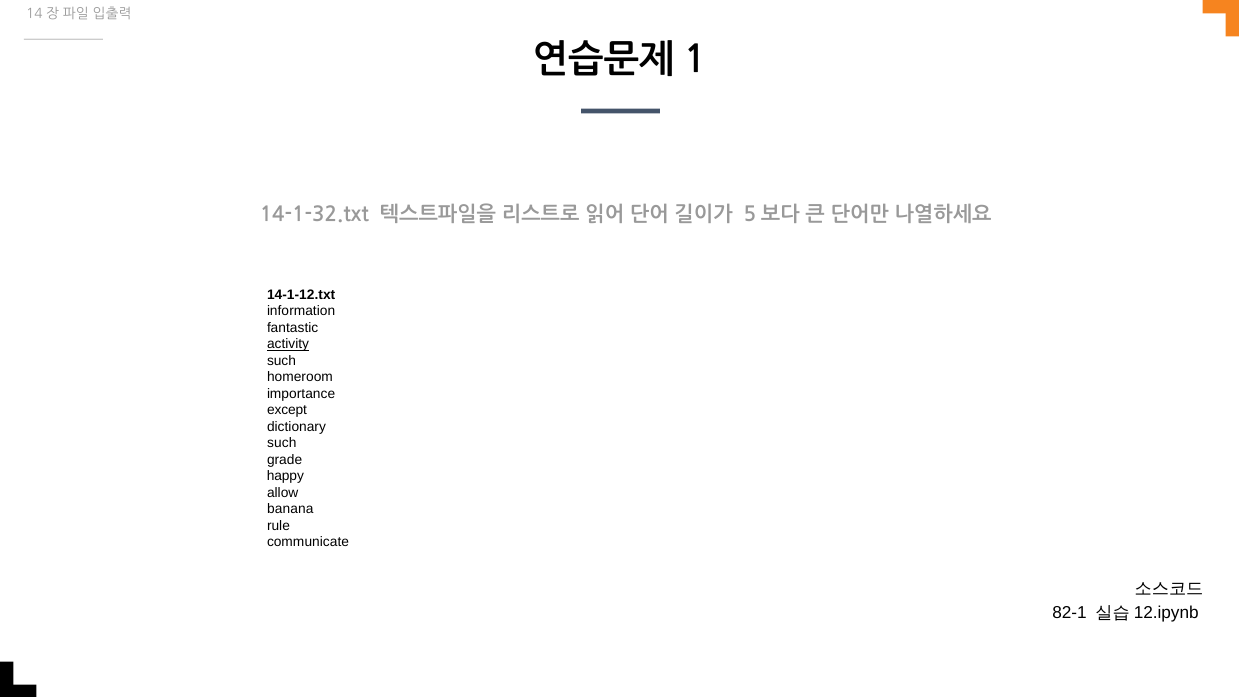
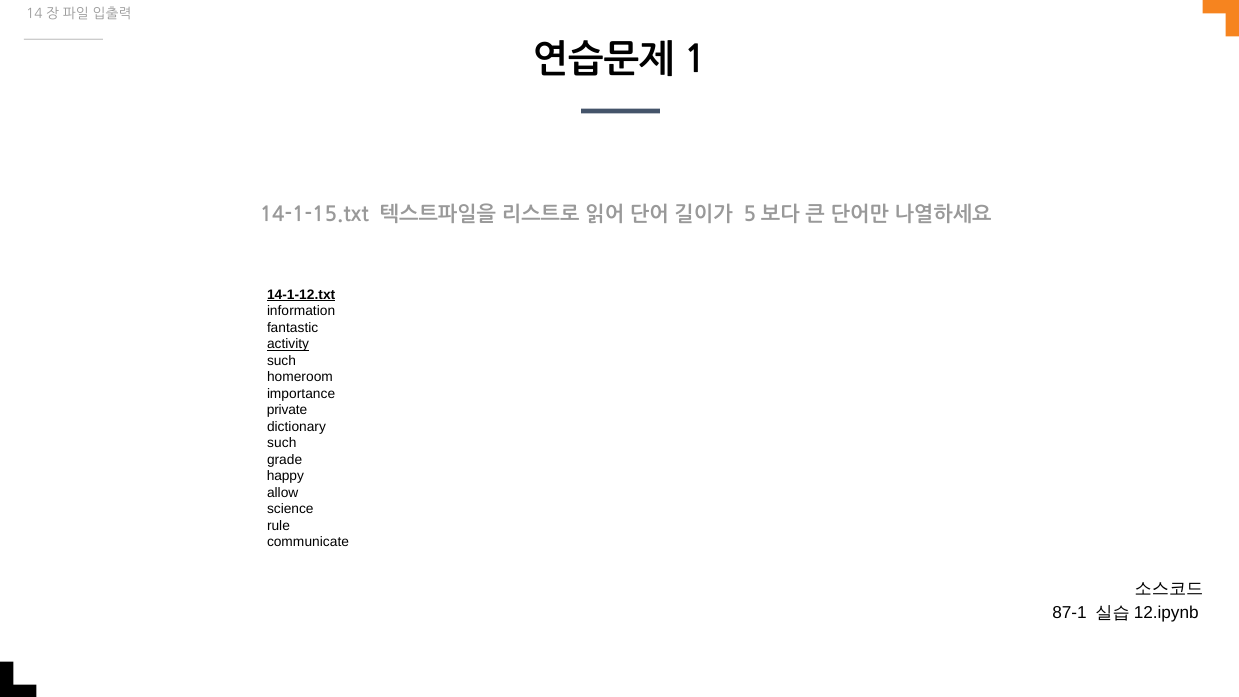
14-1-32.txt: 14-1-32.txt -> 14-1-15.txt
14-1-12.txt underline: none -> present
except: except -> private
banana: banana -> science
82-1: 82-1 -> 87-1
